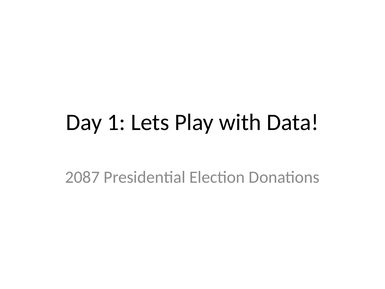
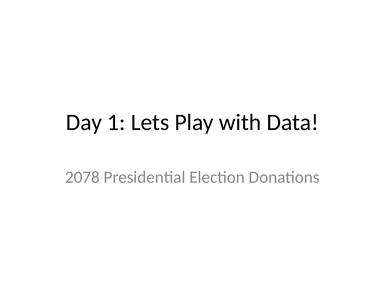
2087: 2087 -> 2078
